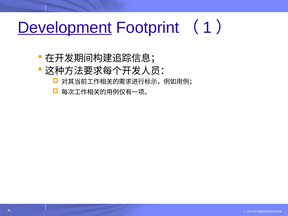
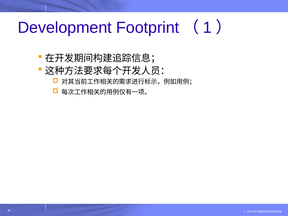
Development underline: present -> none
